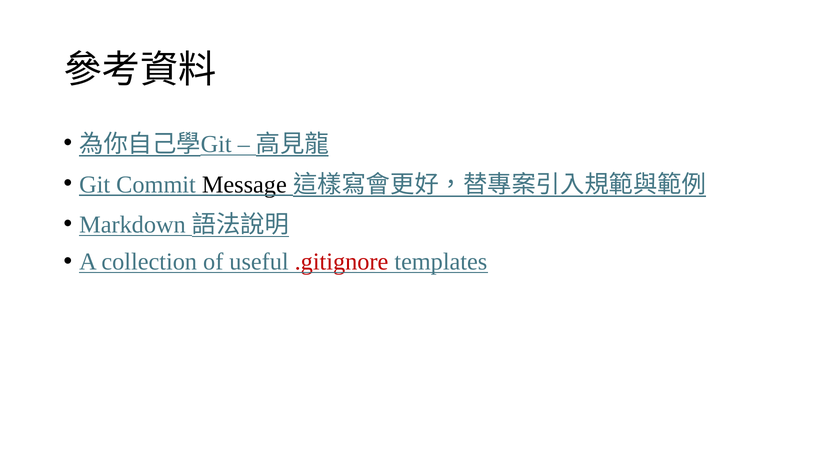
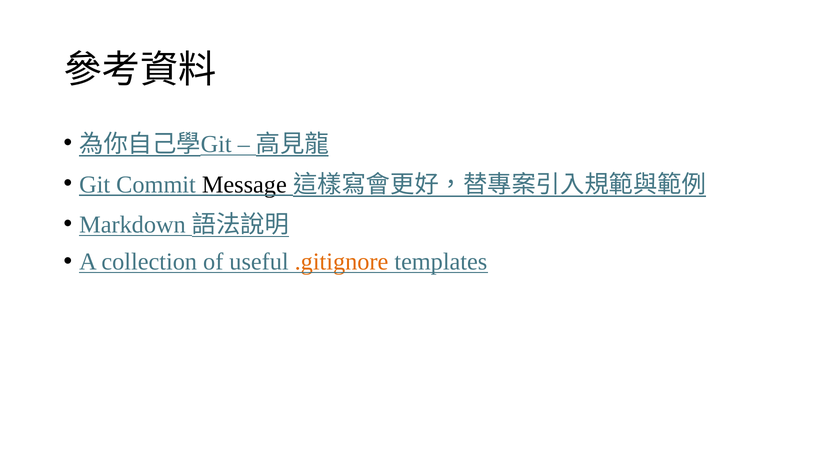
.gitignore colour: red -> orange
